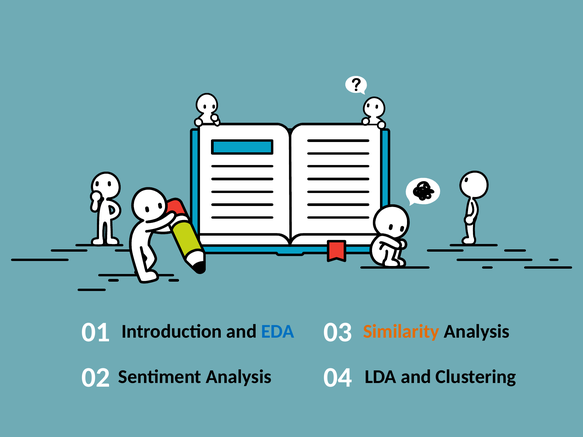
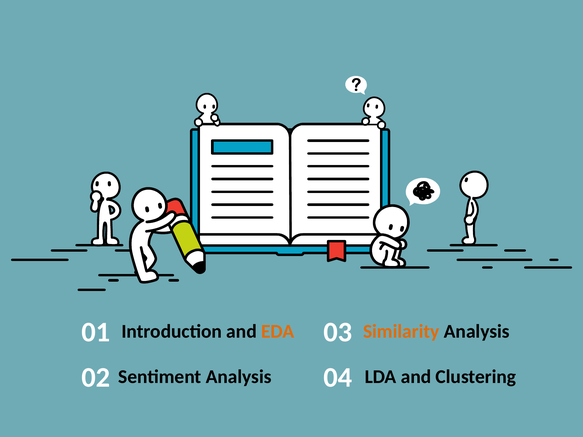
EDA colour: blue -> orange
